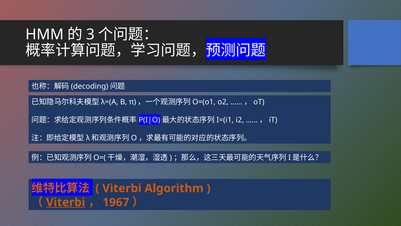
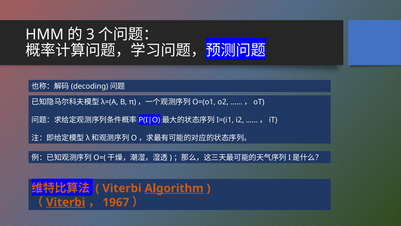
Algorithm underline: none -> present
